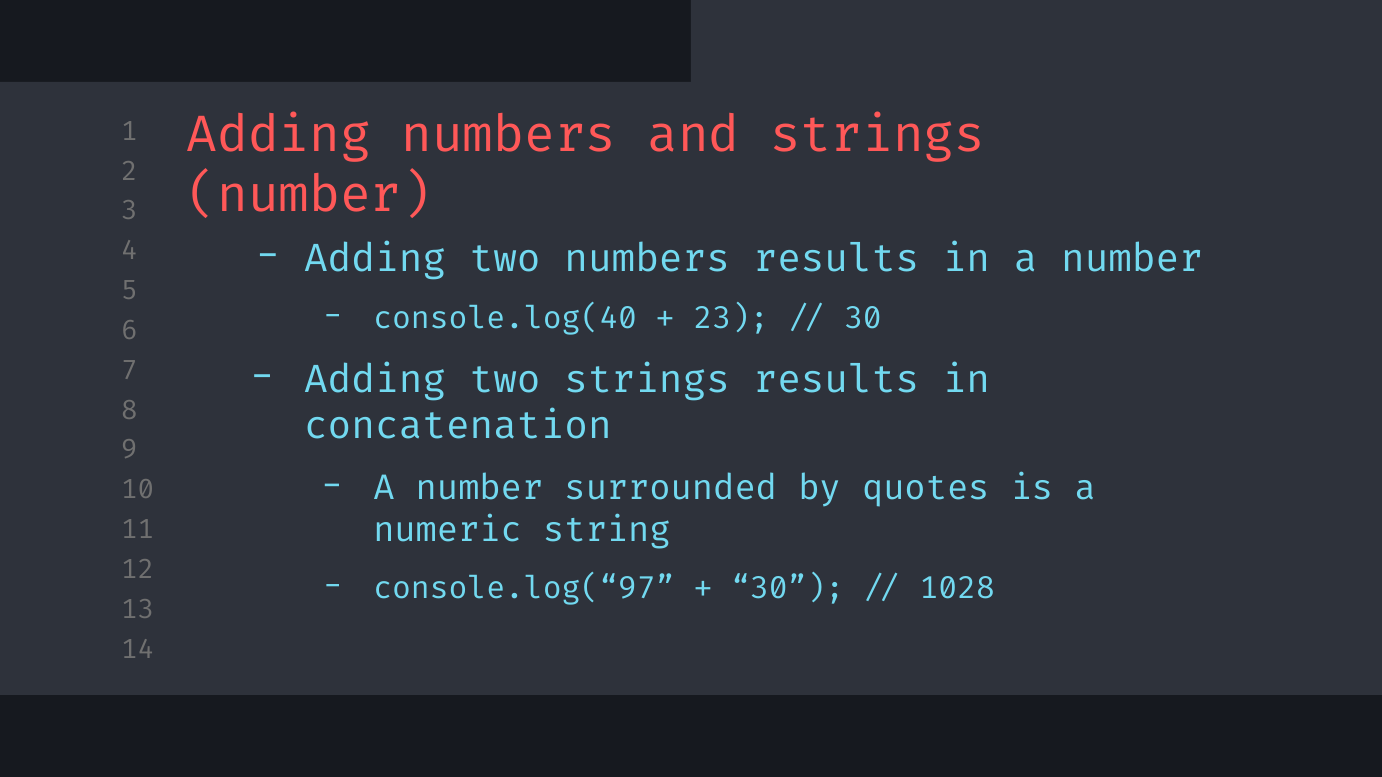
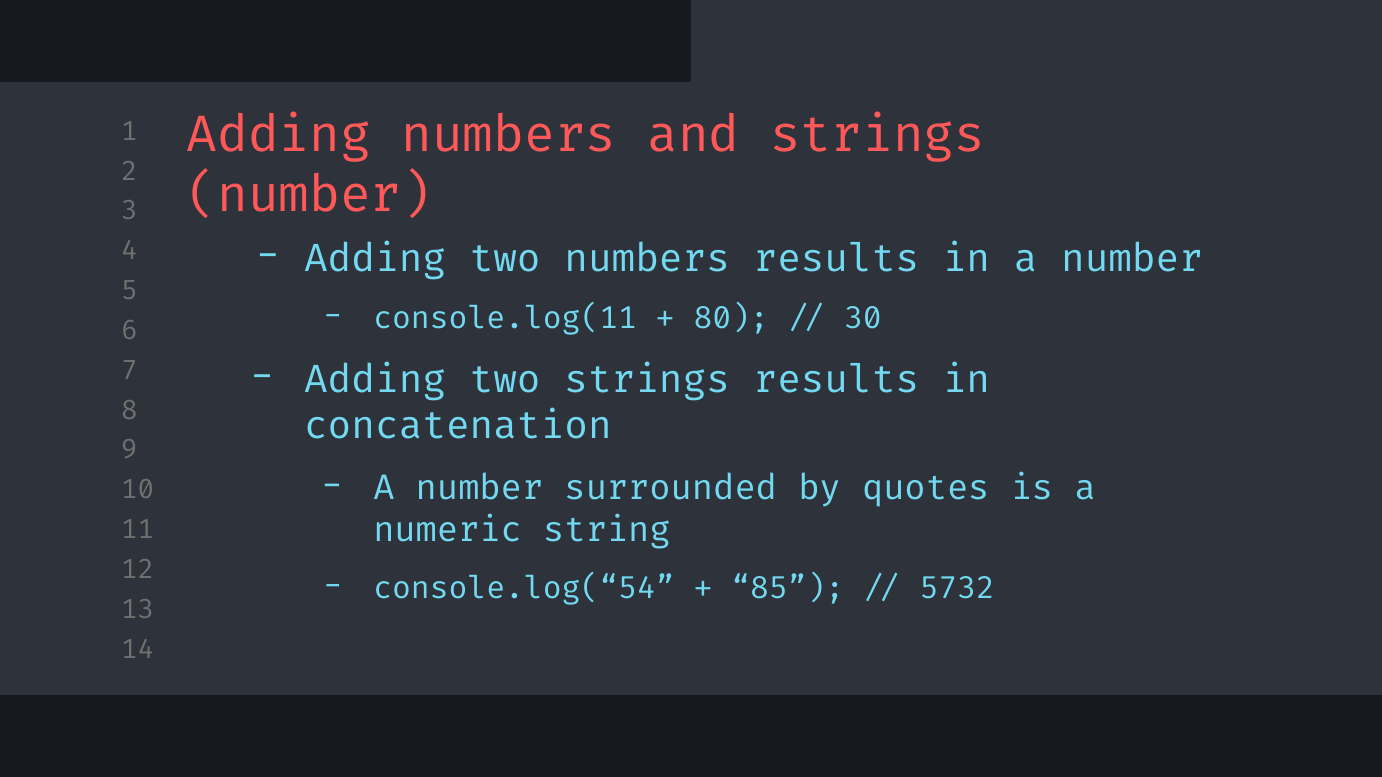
console.log(40: console.log(40 -> console.log(11
23: 23 -> 80
console.log(“97: console.log(“97 -> console.log(“54
30 at (788, 588): 30 -> 85
1028: 1028 -> 5732
